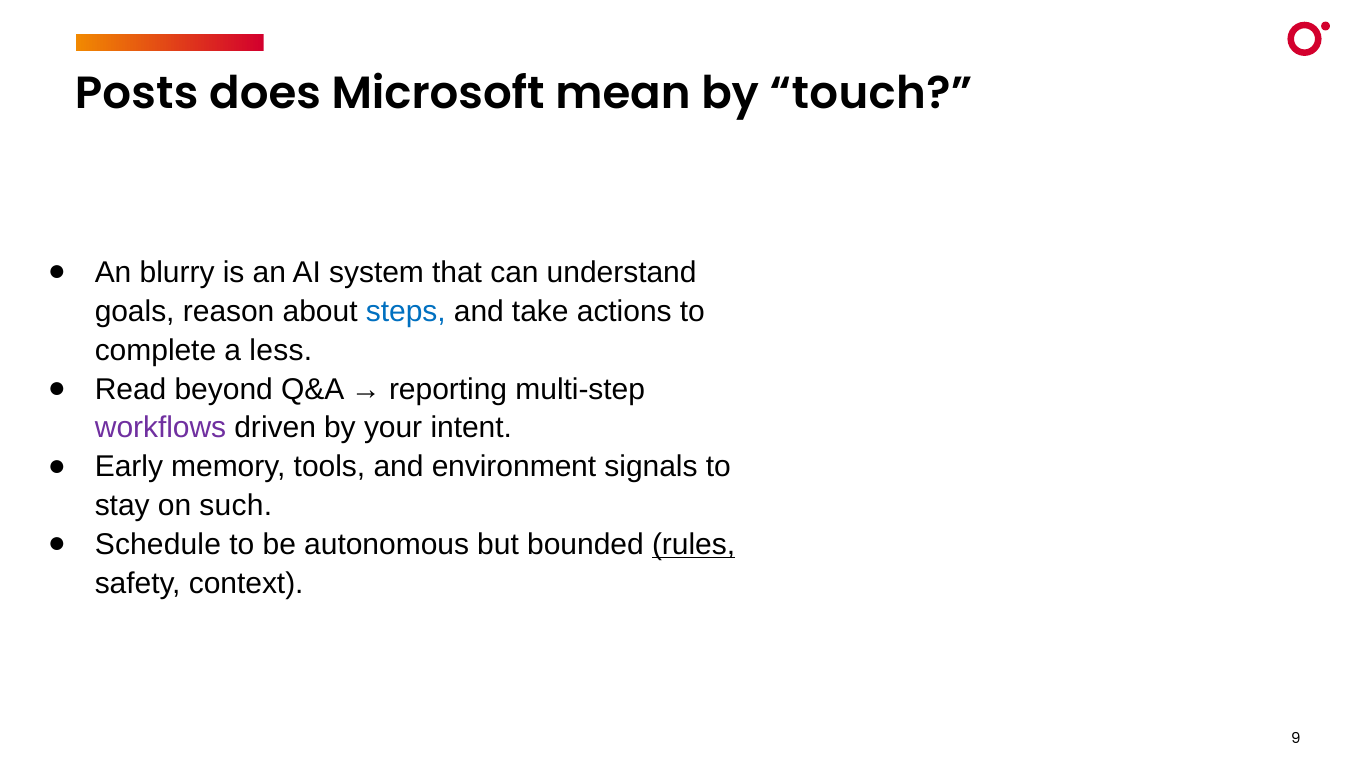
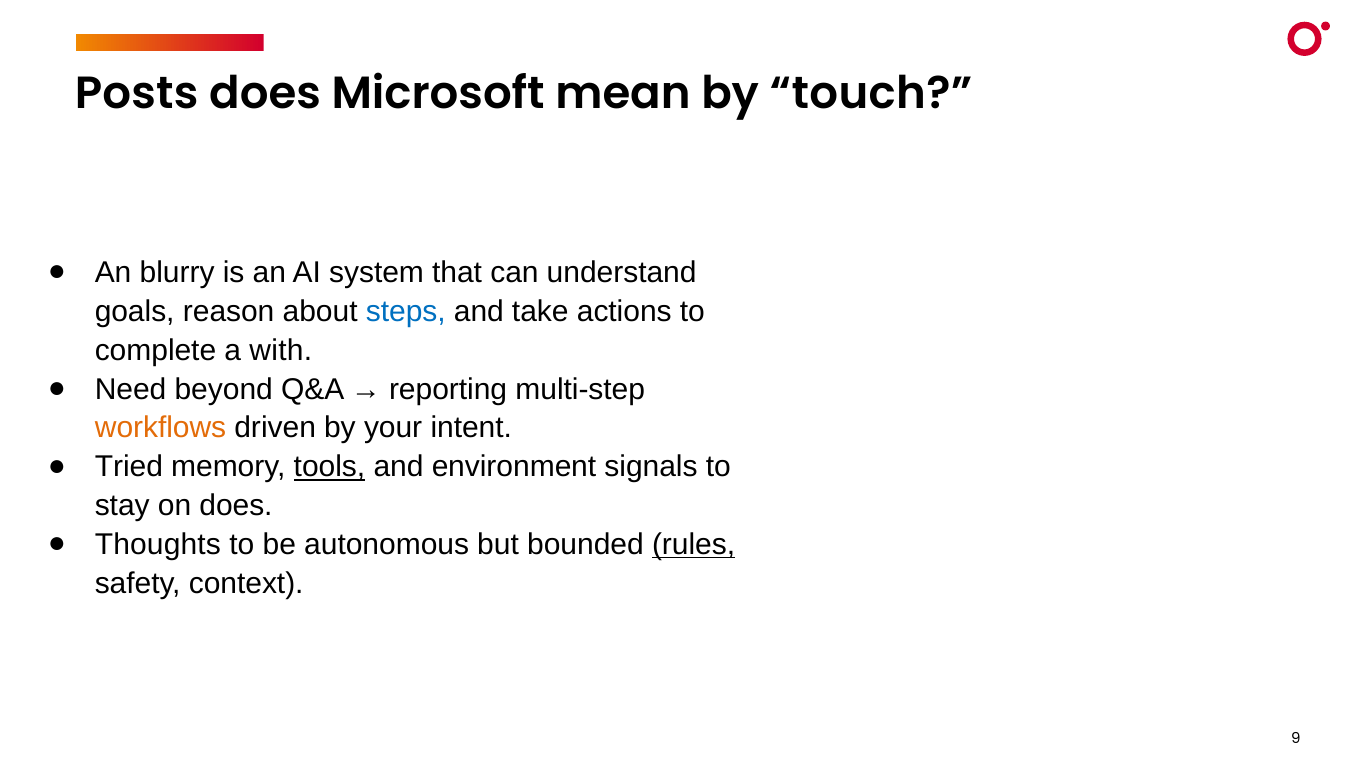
less: less -> with
Read: Read -> Need
workflows colour: purple -> orange
Early: Early -> Tried
tools underline: none -> present
on such: such -> does
Schedule: Schedule -> Thoughts
